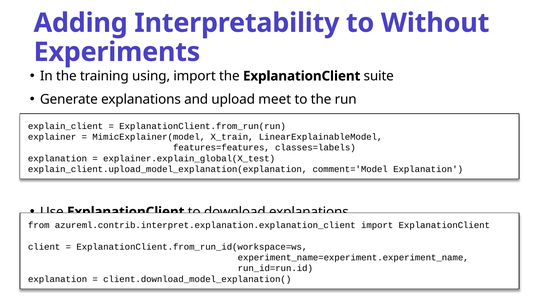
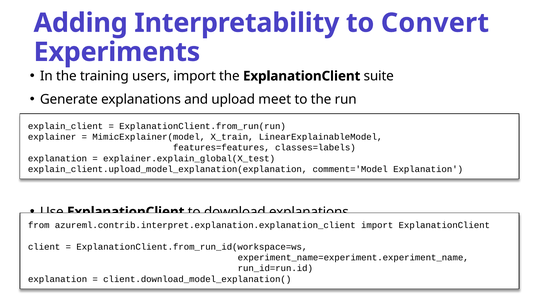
Without: Without -> Convert
using: using -> users
